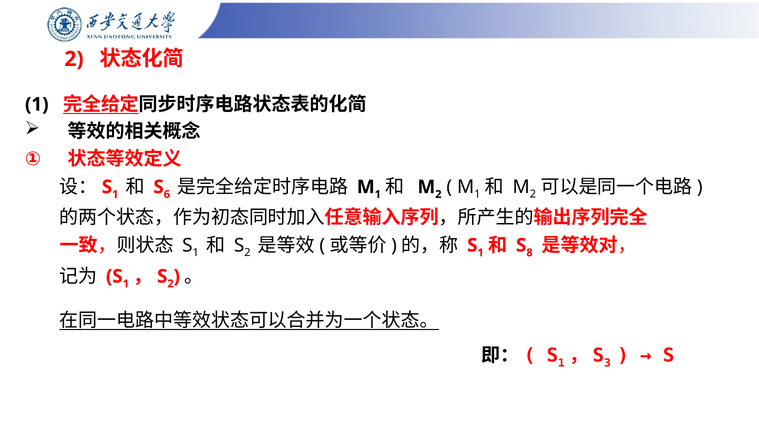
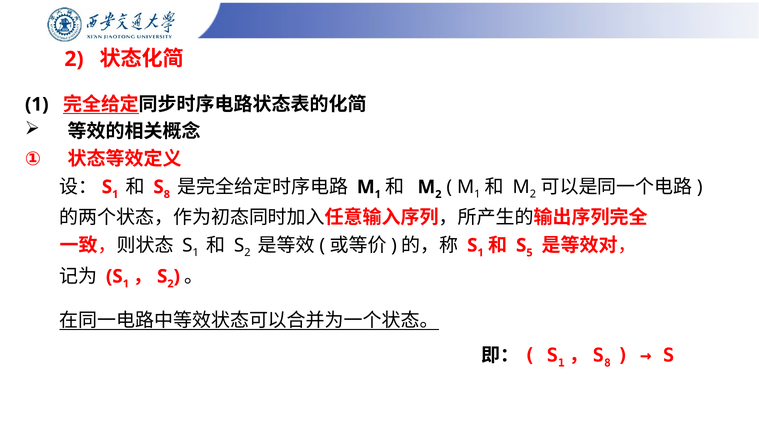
S 6: 6 -> 8
8: 8 -> 5
3 at (607, 363): 3 -> 8
